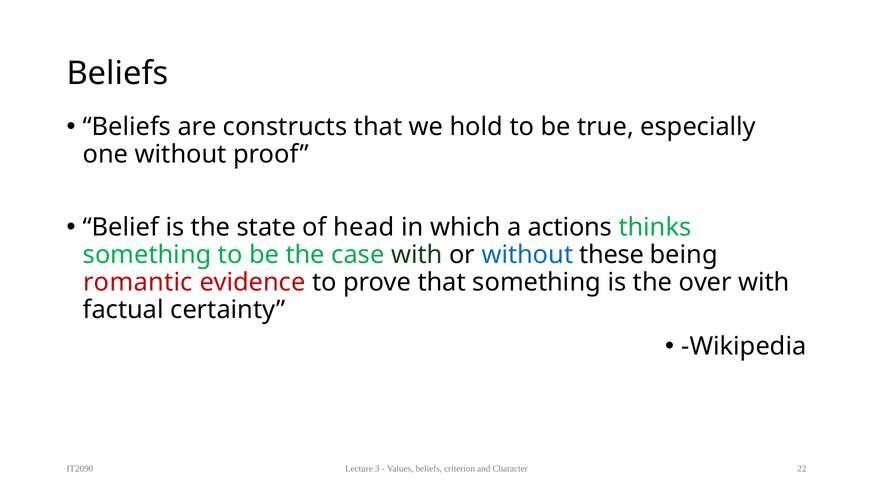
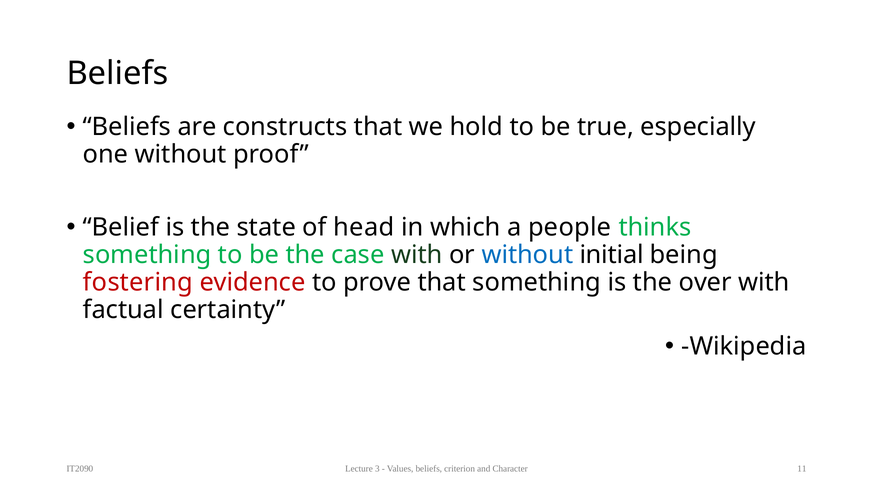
actions: actions -> people
these: these -> initial
romantic: romantic -> fostering
22: 22 -> 11
